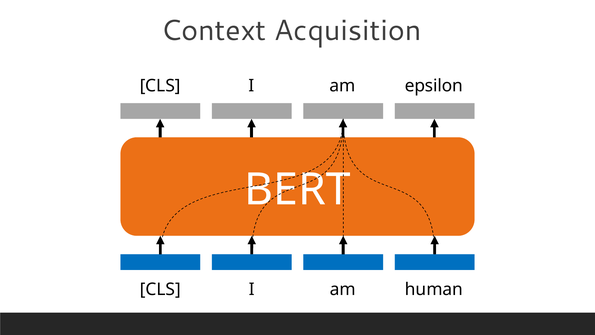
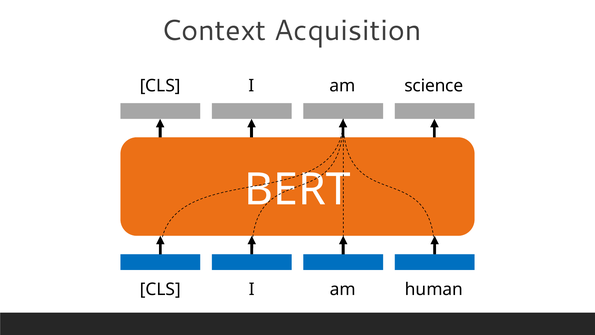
epsilon: epsilon -> science
